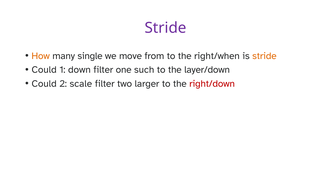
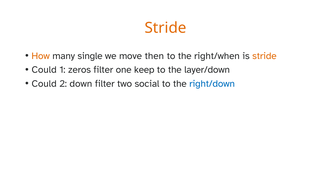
Stride at (165, 28) colour: purple -> orange
from: from -> then
down: down -> zeros
such: such -> keep
scale: scale -> down
larger: larger -> social
right/down colour: red -> blue
